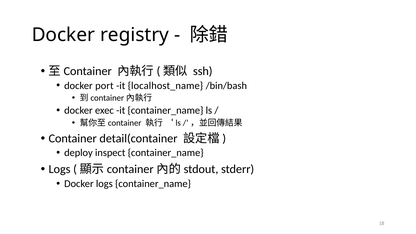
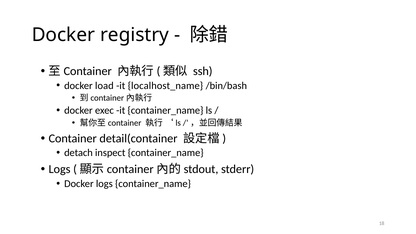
port: port -> load
deploy: deploy -> detach
